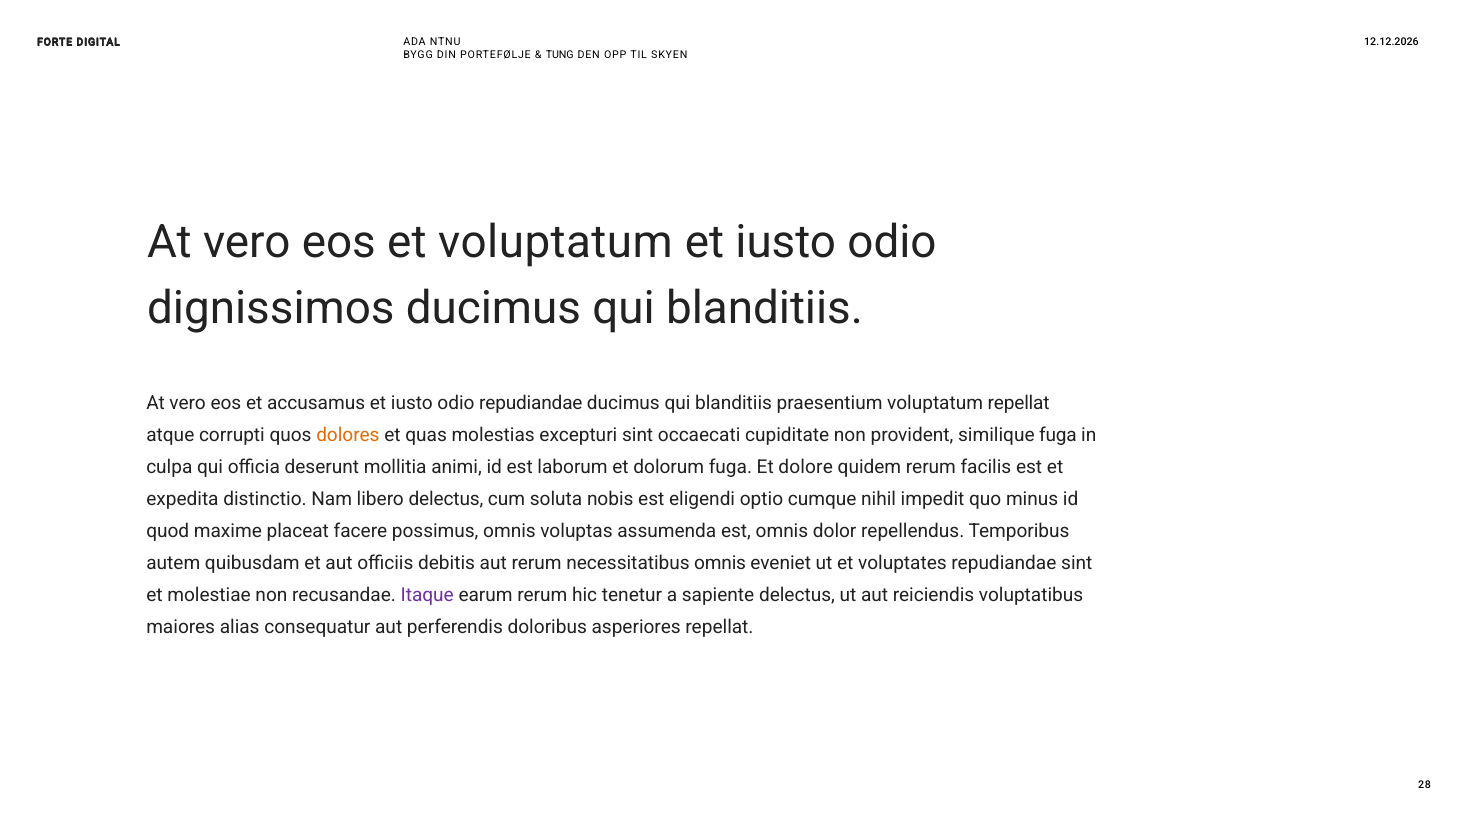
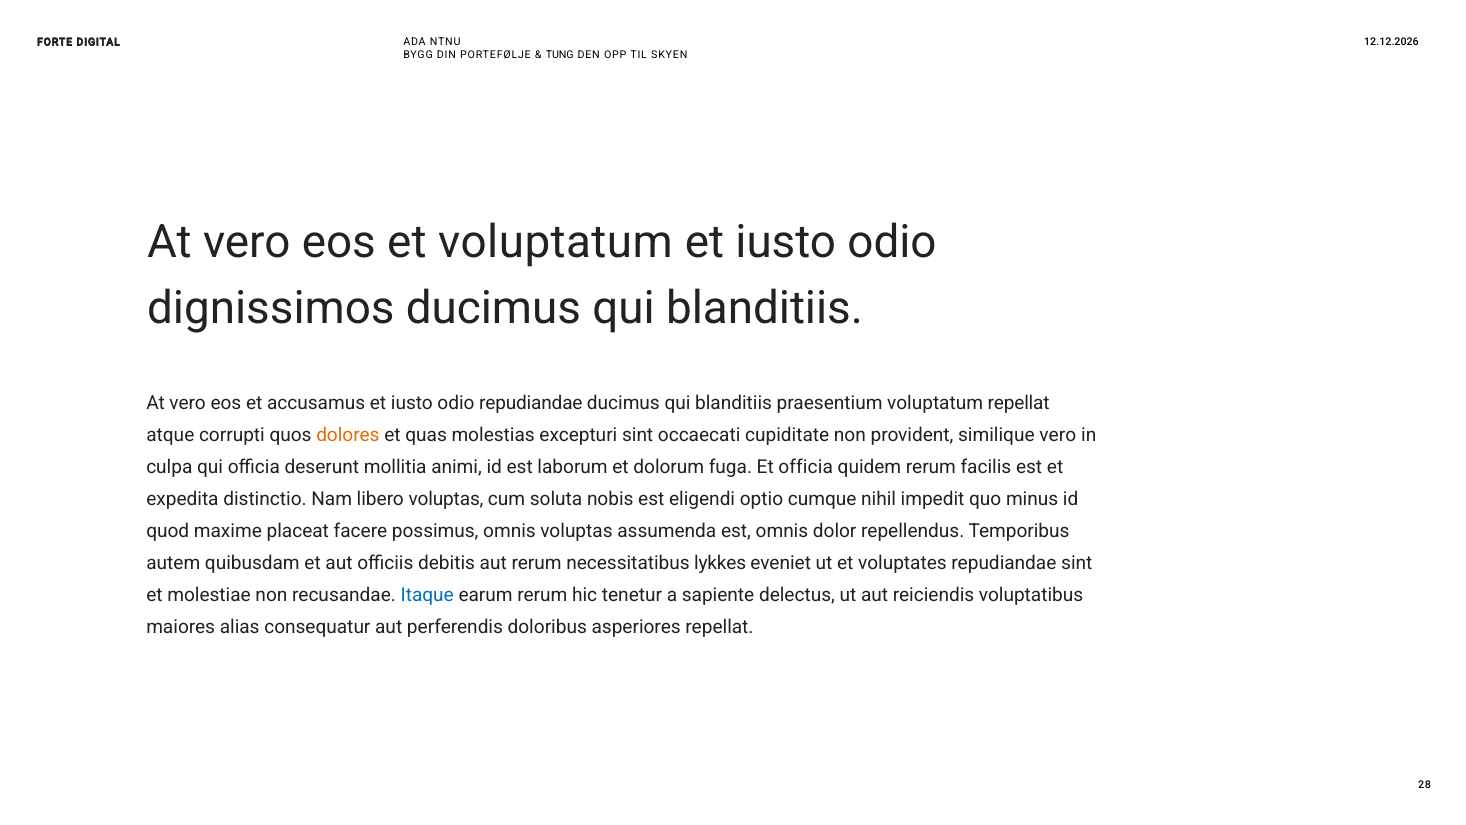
similique fuga: fuga -> vero
Et dolore: dolore -> officia
libero delectus: delectus -> voluptas
necessitatibus omnis: omnis -> lykkes
Itaque colour: purple -> blue
